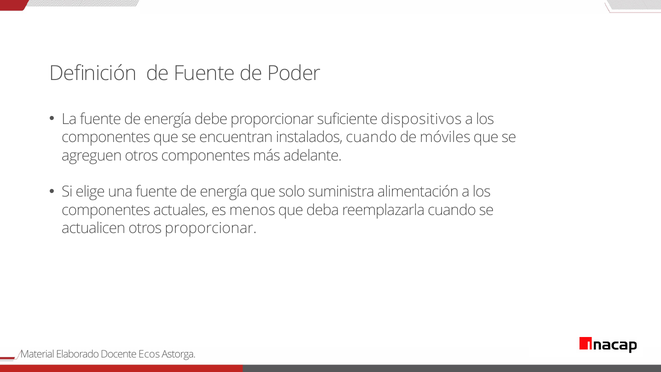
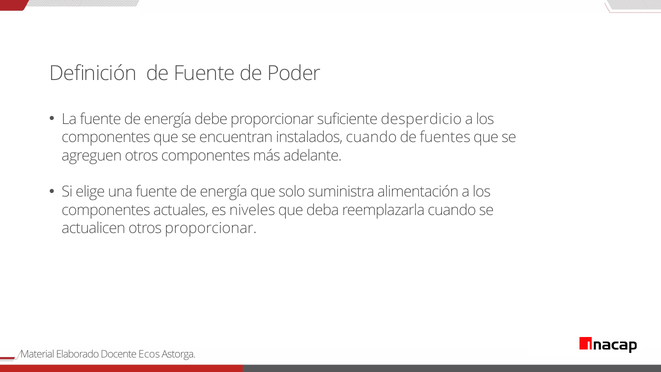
dispositivos: dispositivos -> desperdicio
móviles: móviles -> fuentes
menos: menos -> niveles
